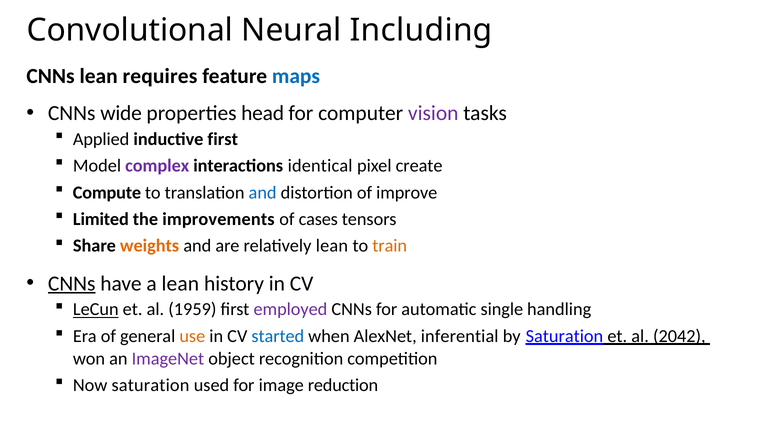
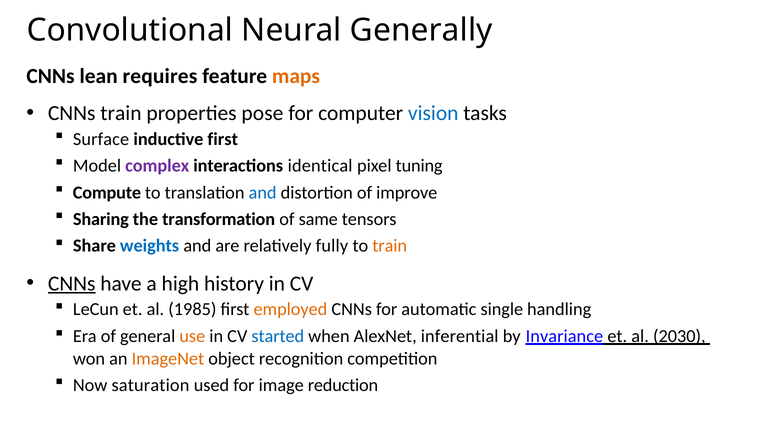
Including: Including -> Generally
maps colour: blue -> orange
CNNs wide: wide -> train
head: head -> pose
vision colour: purple -> blue
Applied: Applied -> Surface
create: create -> tuning
Limited: Limited -> Sharing
improvements: improvements -> transformation
cases: cases -> same
weights colour: orange -> blue
relatively lean: lean -> fully
a lean: lean -> high
LeCun underline: present -> none
1959: 1959 -> 1985
employed colour: purple -> orange
by Saturation: Saturation -> Invariance
2042: 2042 -> 2030
ImageNet colour: purple -> orange
